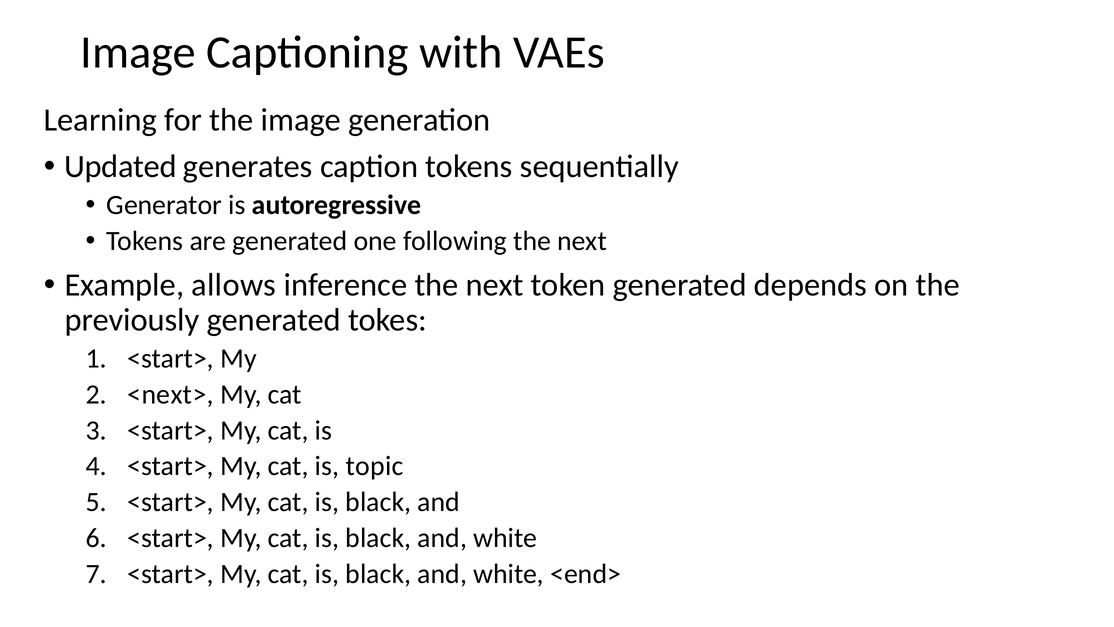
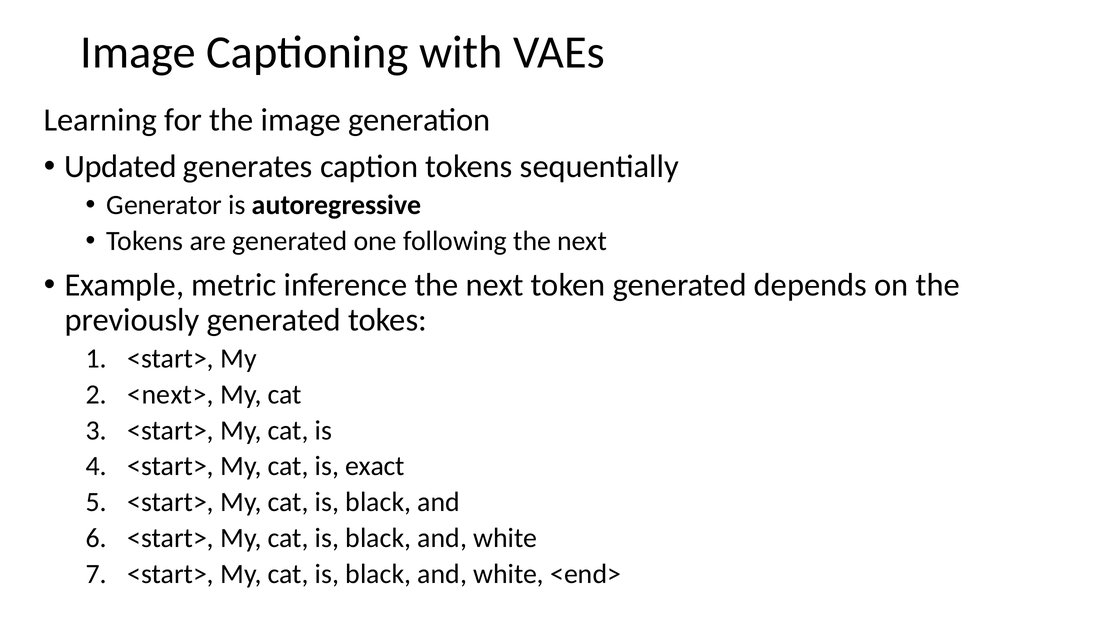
allows: allows -> metric
topic: topic -> exact
